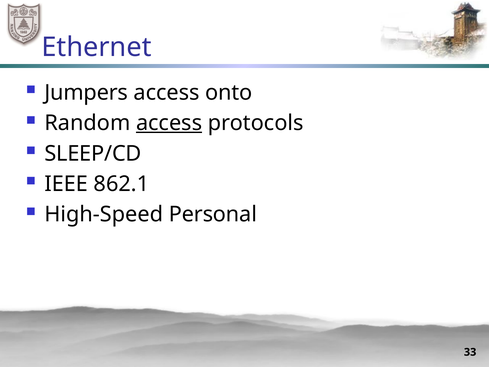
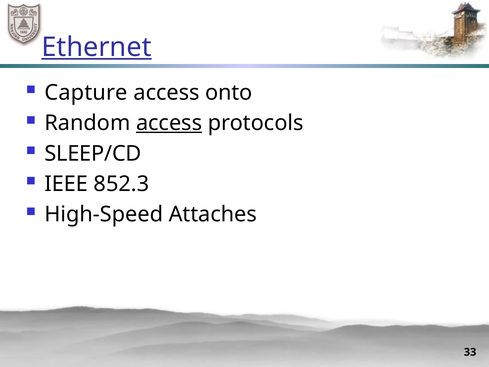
Ethernet underline: none -> present
Jumpers: Jumpers -> Capture
862.1: 862.1 -> 852.3
Personal: Personal -> Attaches
